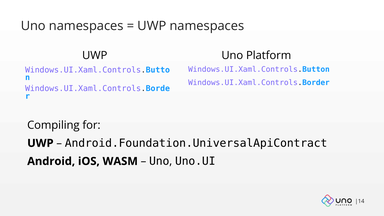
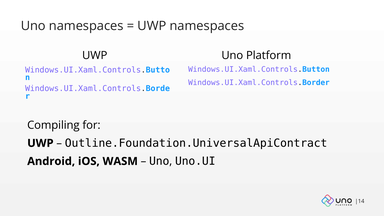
Android.Foundation.UniversalApiContract: Android.Foundation.UniversalApiContract -> Outline.Foundation.UniversalApiContract
